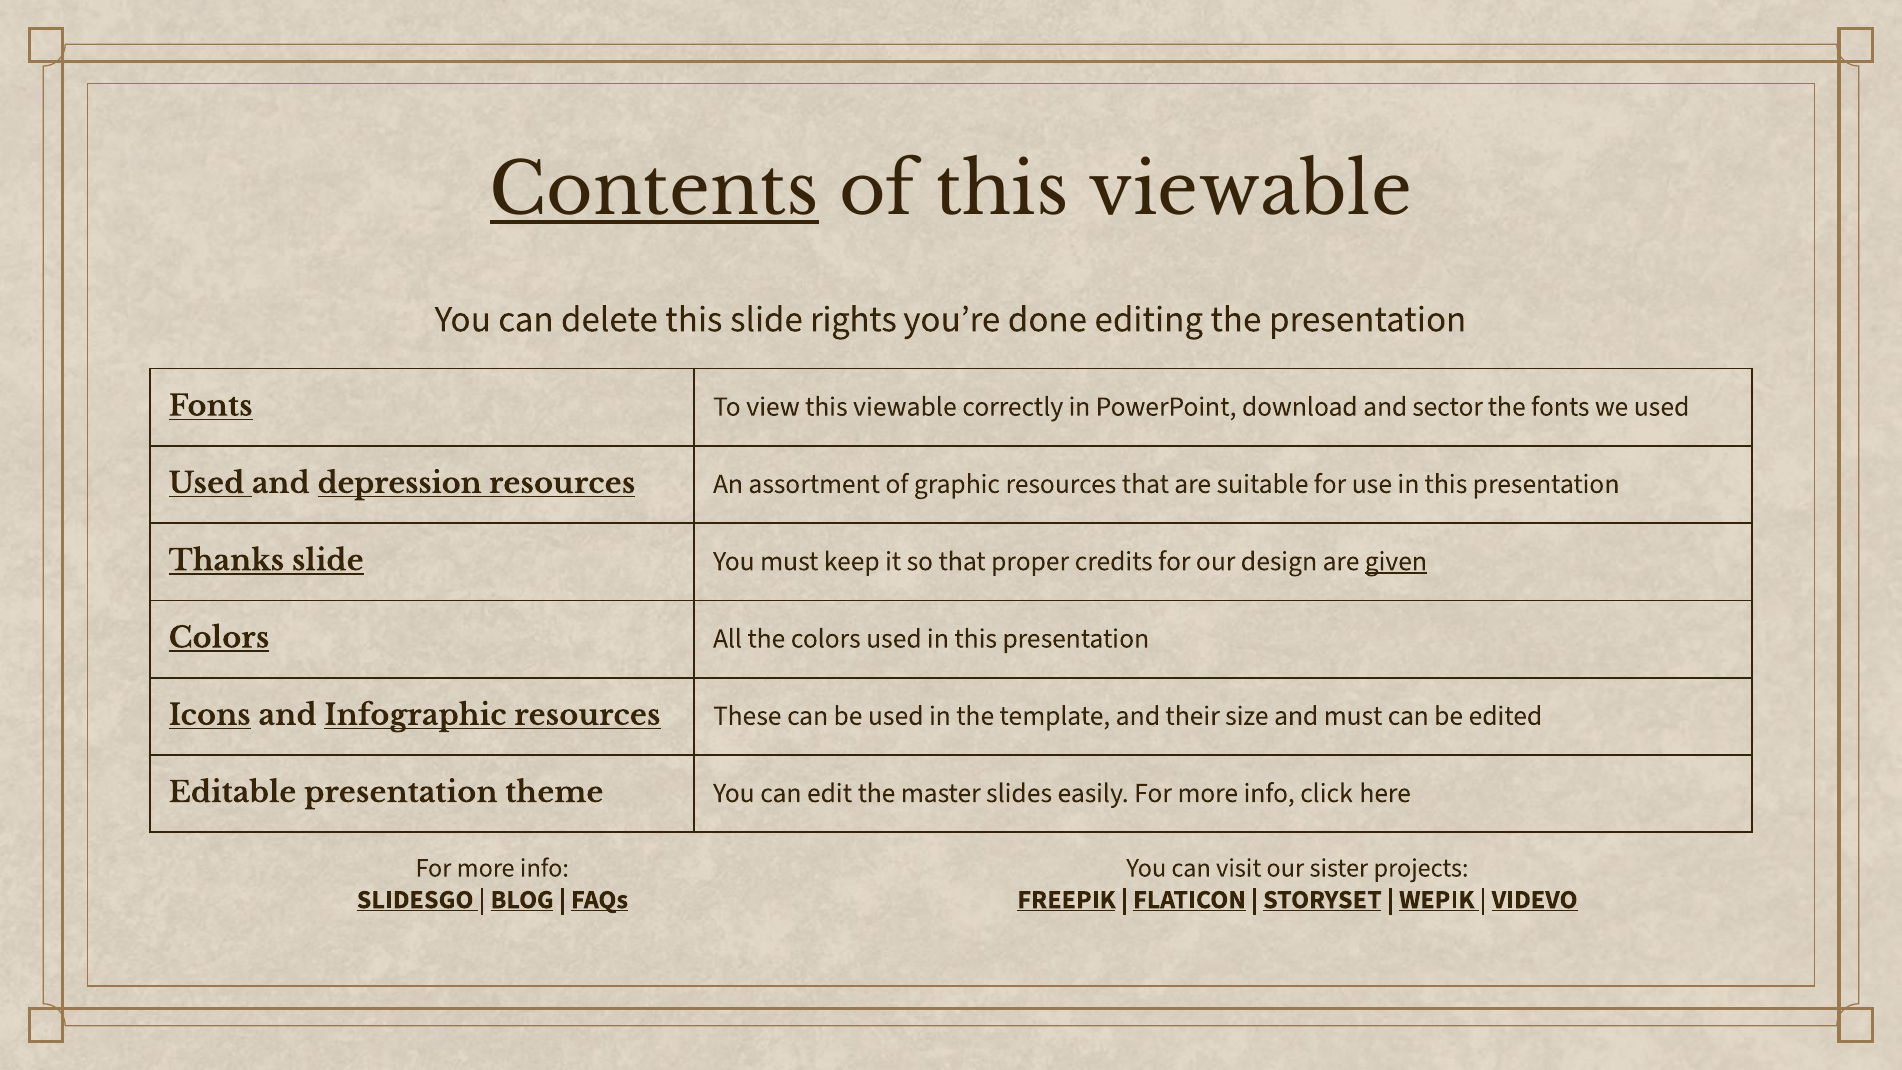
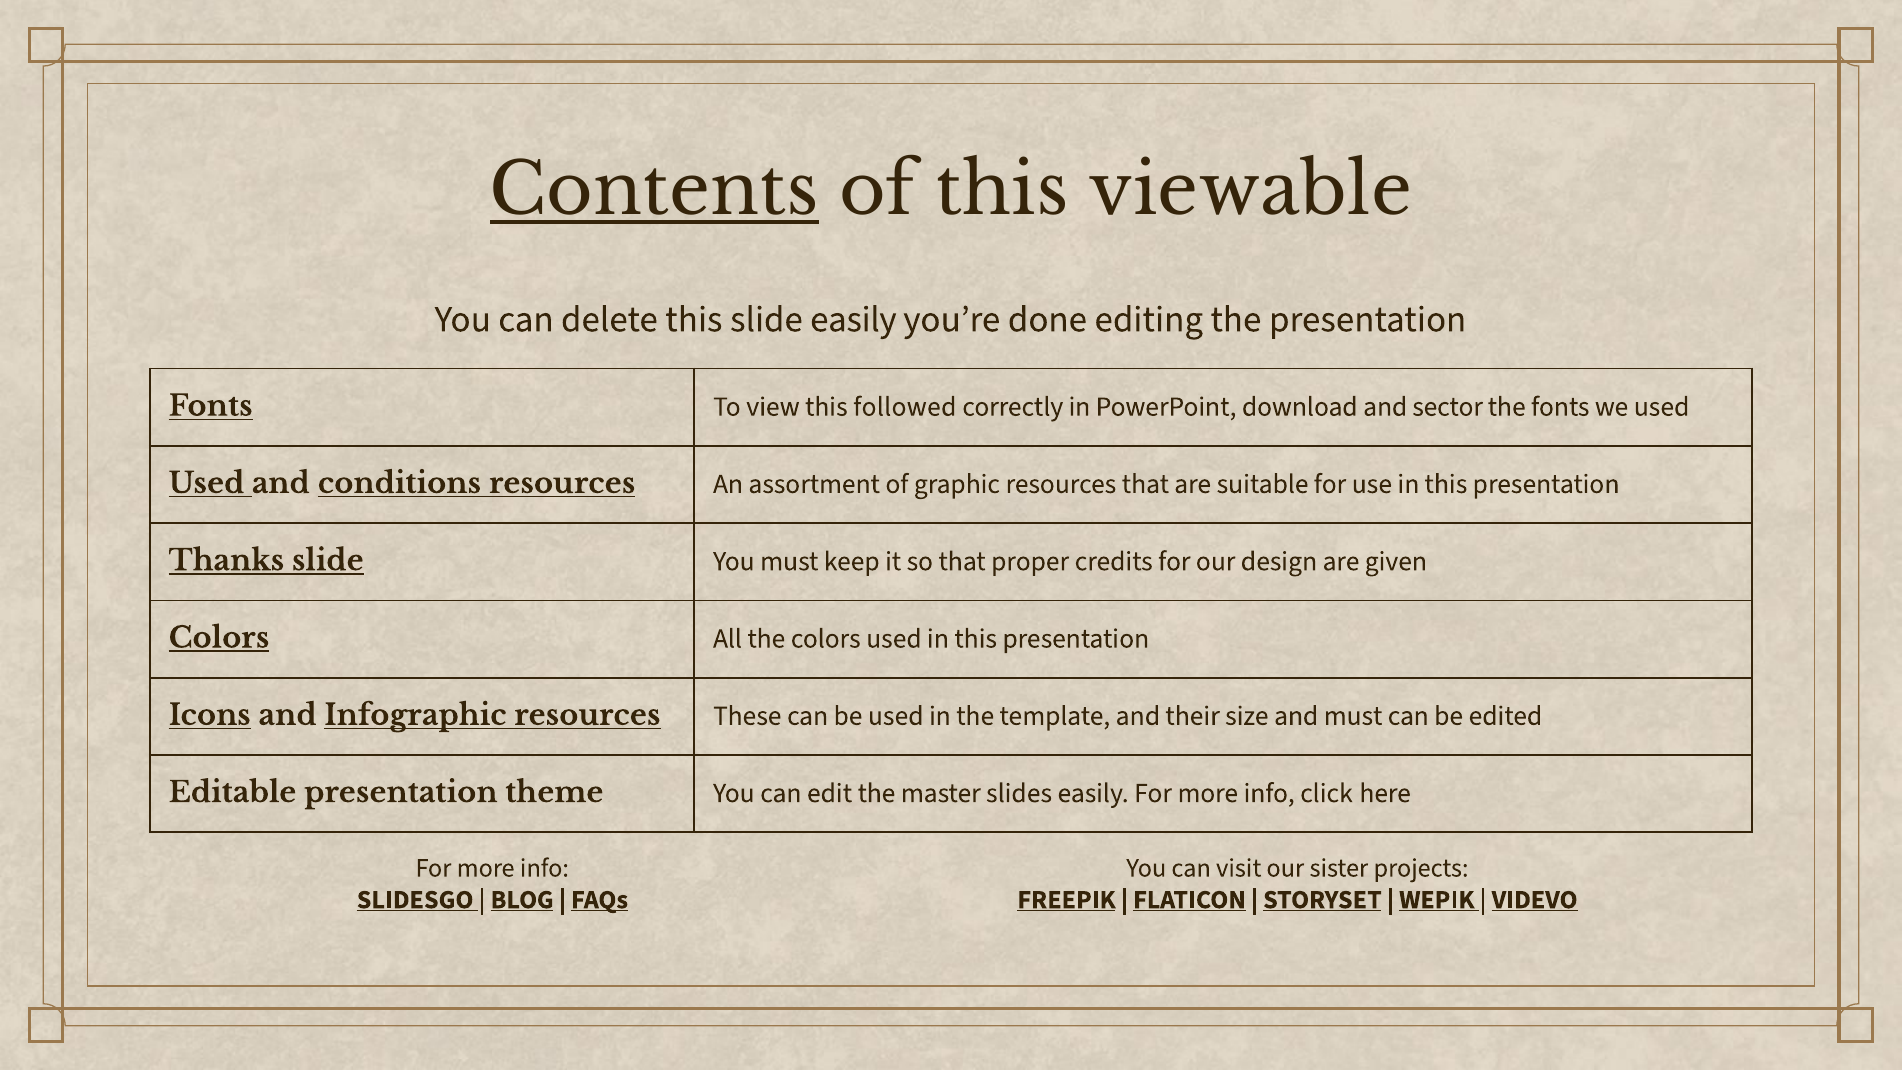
slide rights: rights -> easily
view this viewable: viewable -> followed
depression: depression -> conditions
given underline: present -> none
